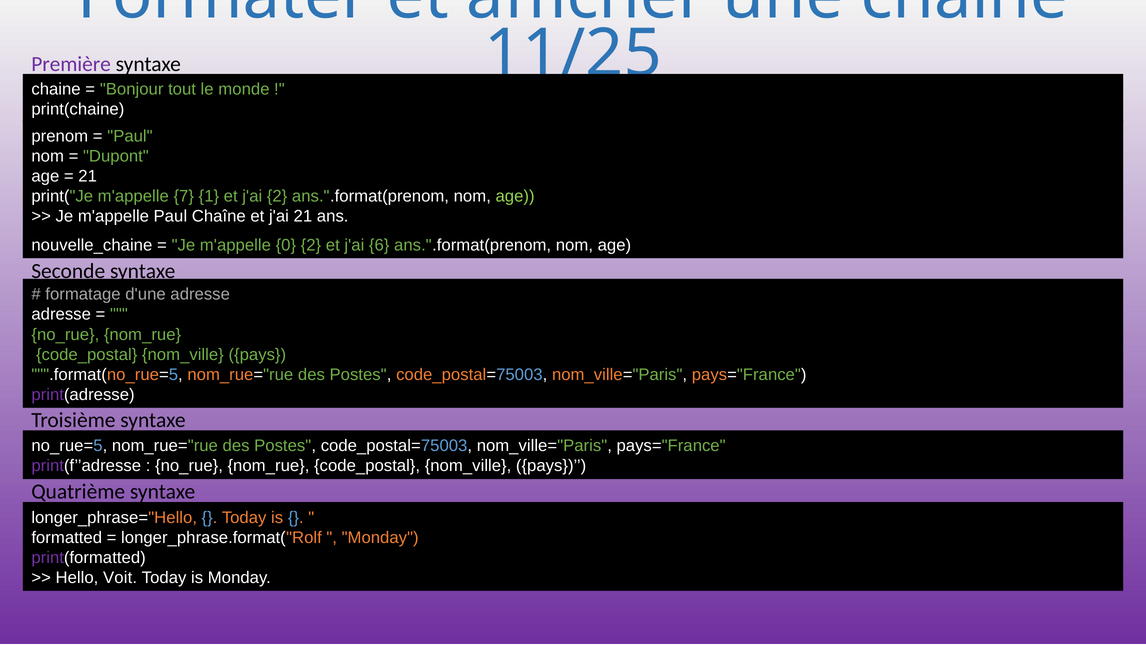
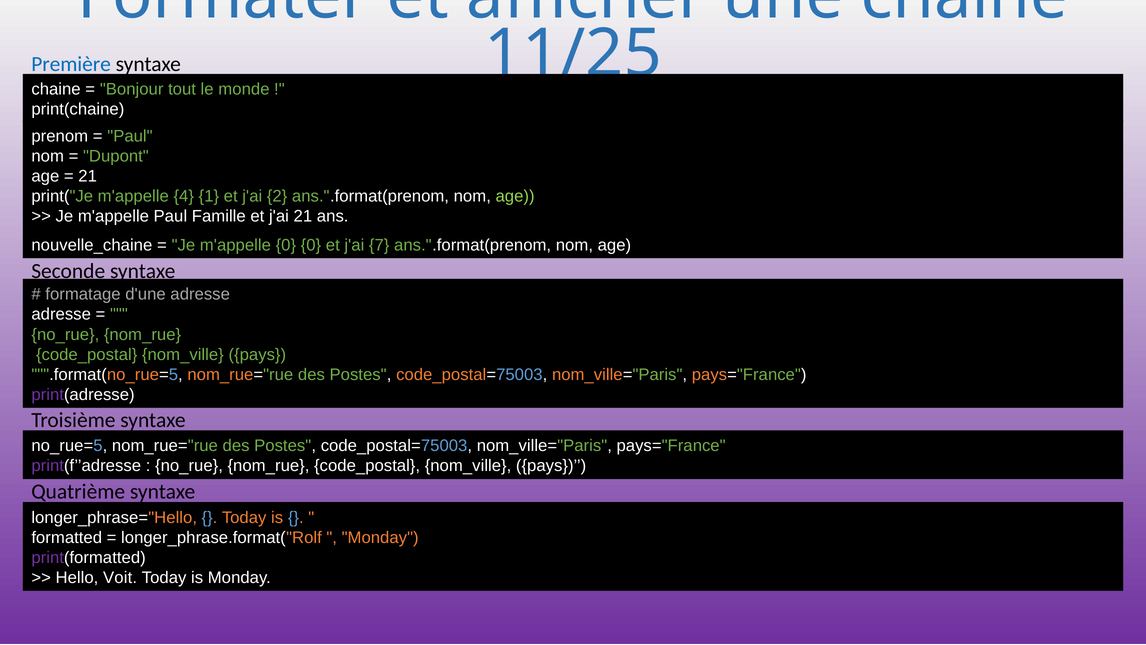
Première colour: purple -> blue
7: 7 -> 4
Chaîne: Chaîne -> Famille
0 2: 2 -> 0
6: 6 -> 7
